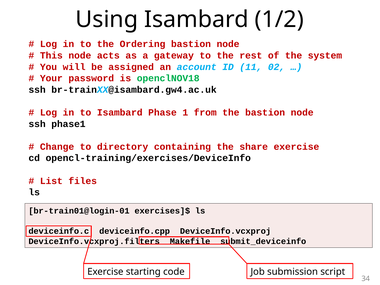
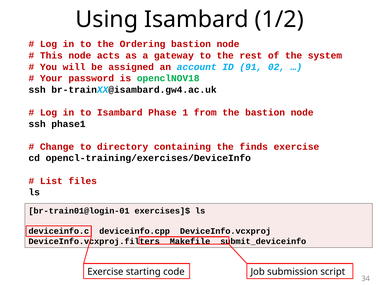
11: 11 -> 91
share: share -> finds
